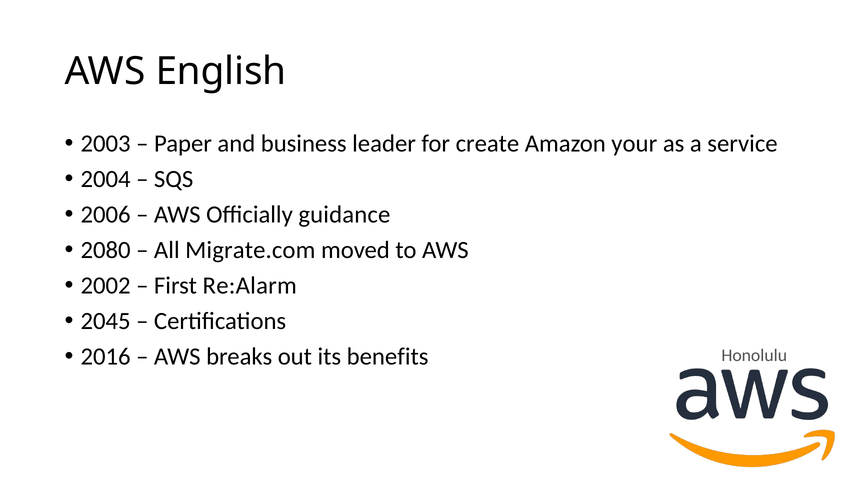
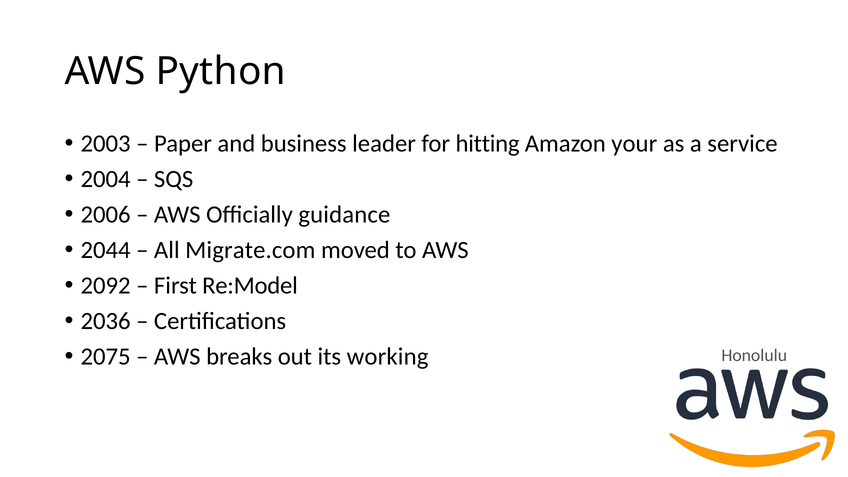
English: English -> Python
create: create -> hitting
2080: 2080 -> 2044
2002: 2002 -> 2092
Re:Alarm: Re:Alarm -> Re:Model
2045: 2045 -> 2036
2016: 2016 -> 2075
benefits: benefits -> working
